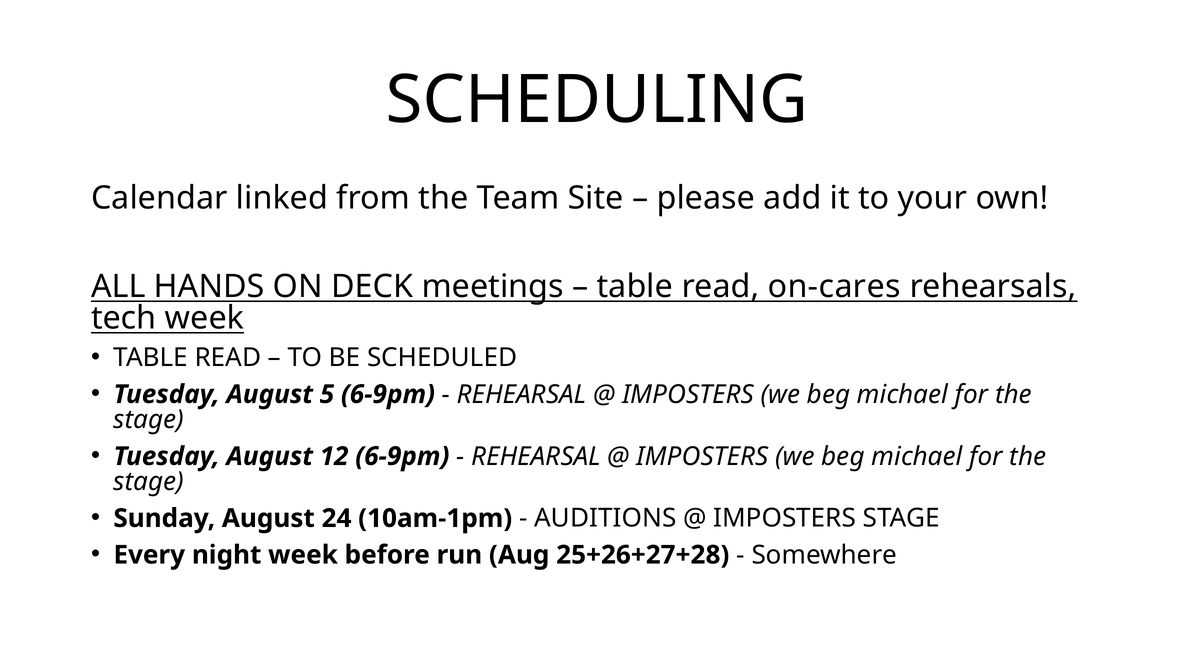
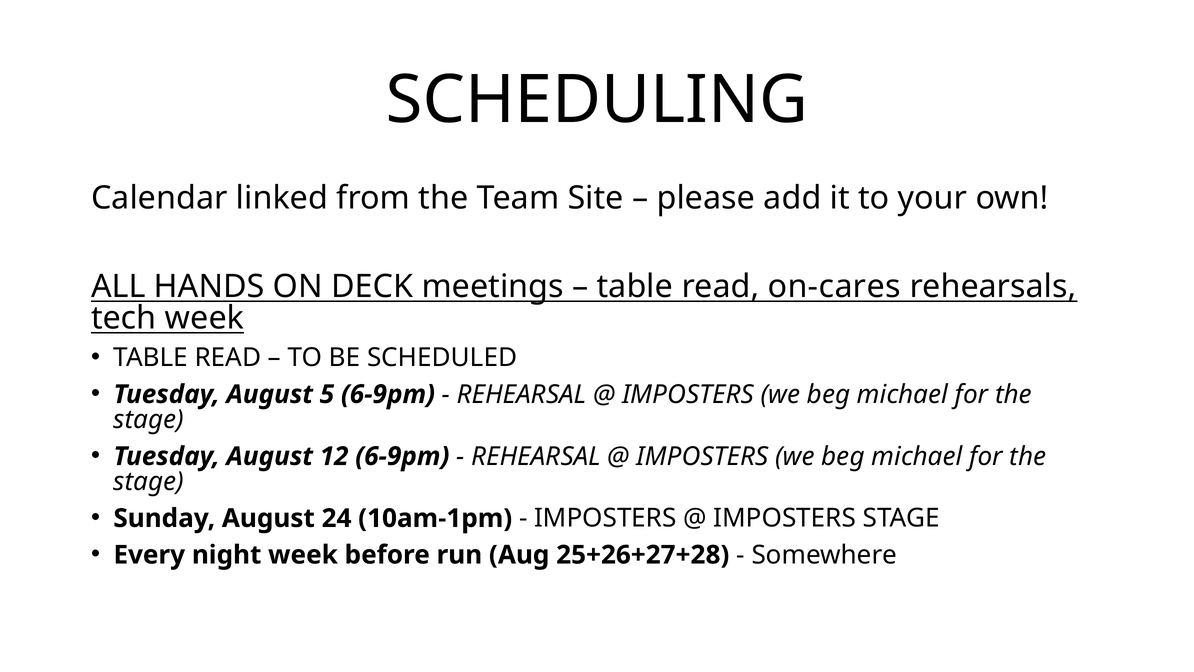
AUDITIONS at (605, 518): AUDITIONS -> IMPOSTERS
